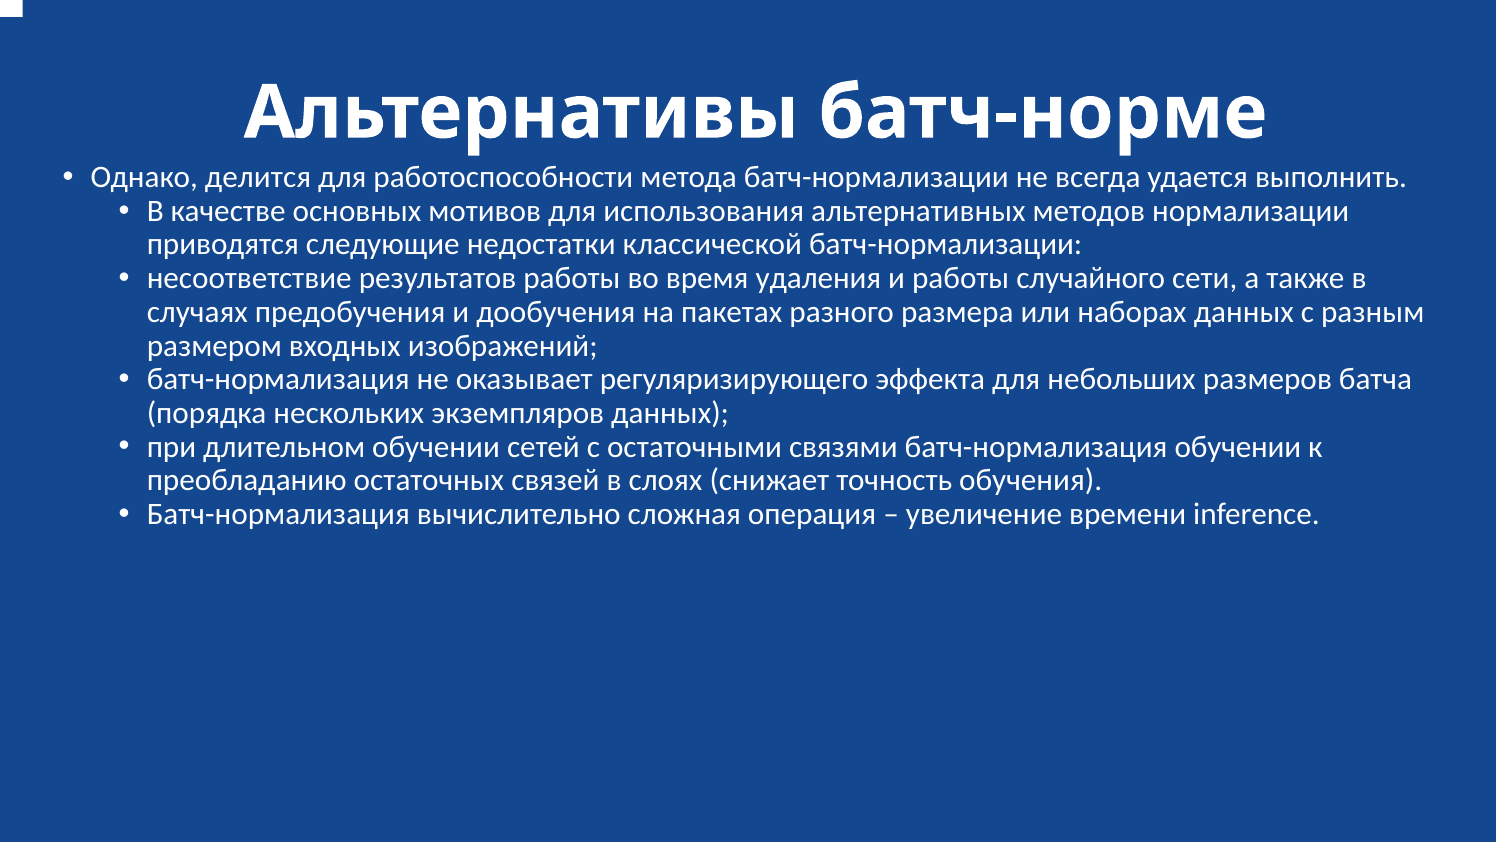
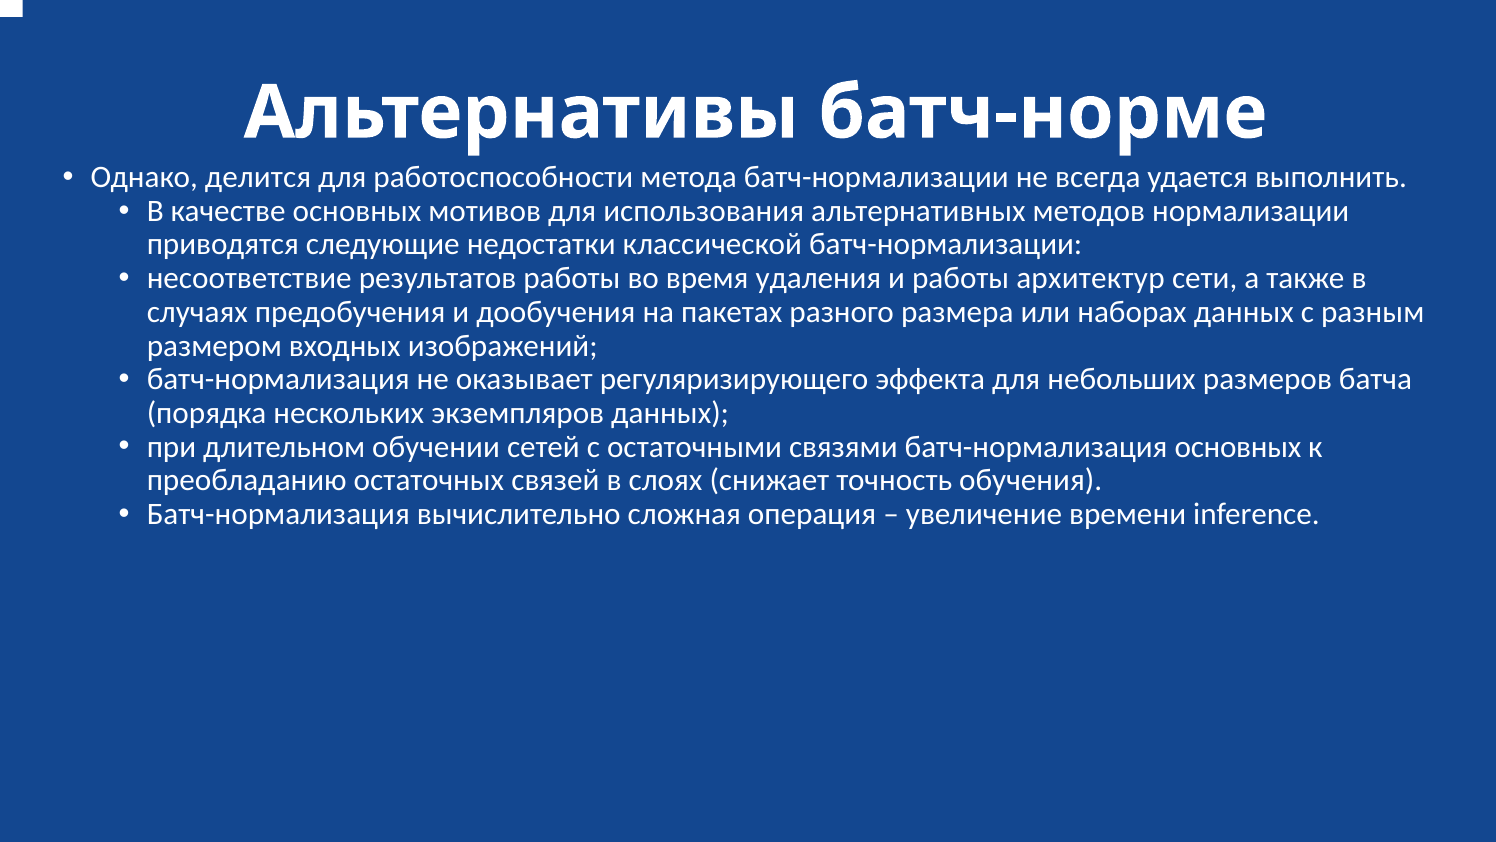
случайного: случайного -> архитектур
батч-нормализация обучении: обучении -> основных
